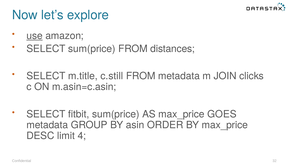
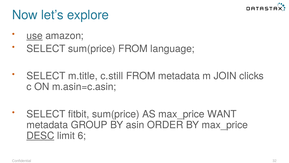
distances: distances -> language
GOES: GOES -> WANT
DESC underline: none -> present
4: 4 -> 6
